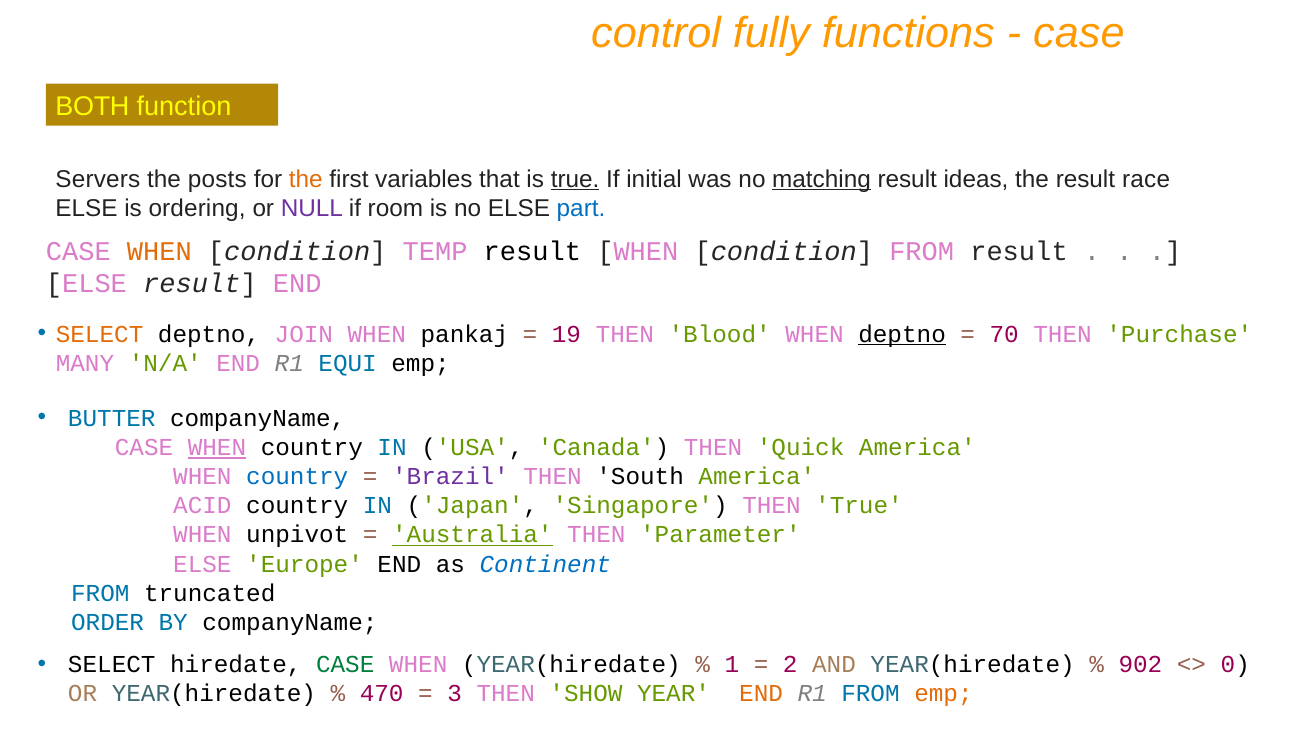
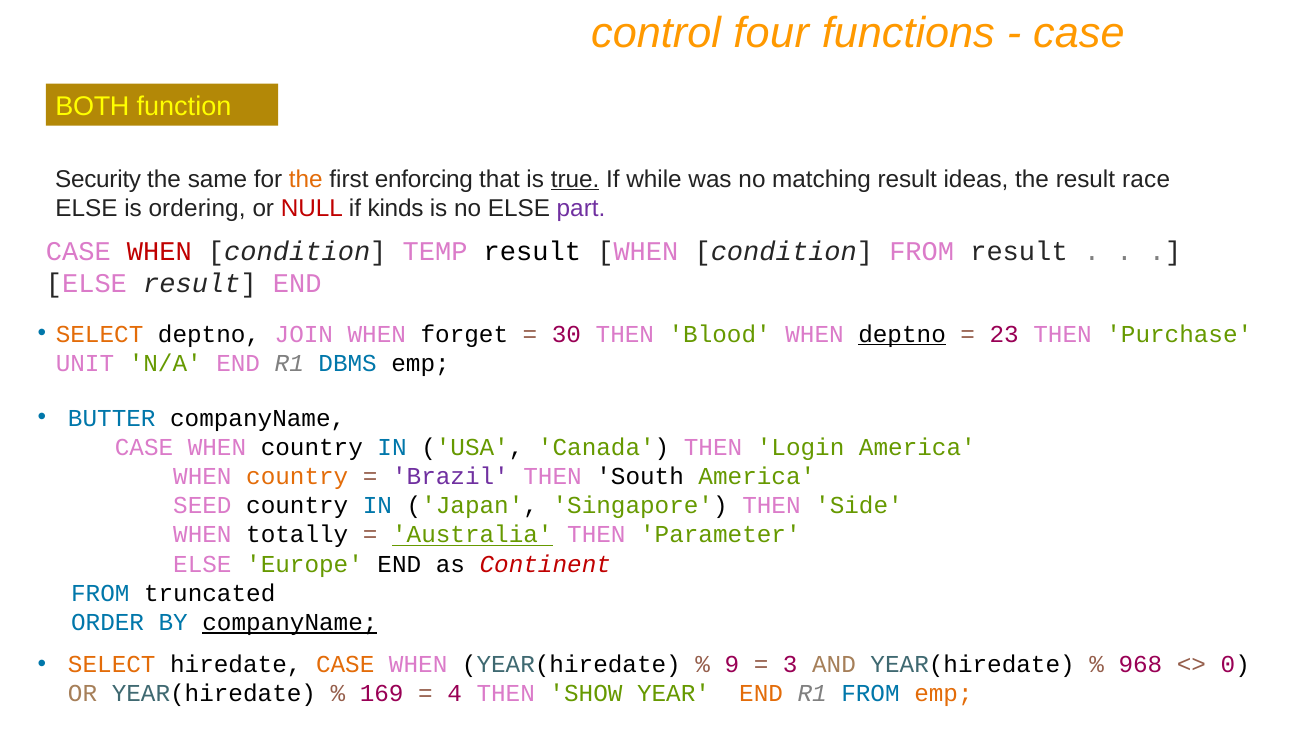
fully: fully -> four
Servers: Servers -> Security
posts: posts -> same
variables: variables -> enforcing
initial: initial -> while
matching underline: present -> none
NULL colour: purple -> red
room: room -> kinds
part colour: blue -> purple
WHEN at (159, 251) colour: orange -> red
pankaj: pankaj -> forget
19: 19 -> 30
70: 70 -> 23
MANY: MANY -> UNIT
EQUI: EQUI -> DBMS
WHEN at (217, 448) underline: present -> none
Quick: Quick -> Login
country at (297, 477) colour: blue -> orange
ACID: ACID -> SEED
THEN True: True -> Side
unpivot: unpivot -> totally
Continent colour: blue -> red
companyName at (290, 623) underline: none -> present
SELECT at (112, 665) colour: black -> orange
CASE at (345, 665) colour: green -> orange
1: 1 -> 9
2: 2 -> 3
902: 902 -> 968
470: 470 -> 169
3: 3 -> 4
